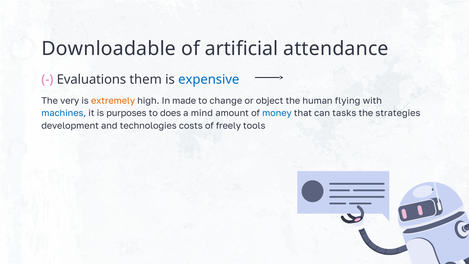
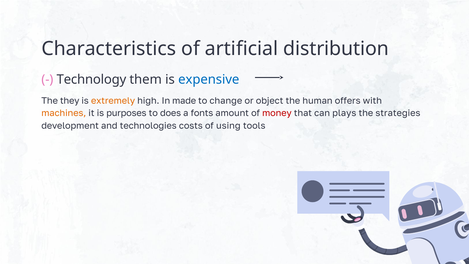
Downloadable: Downloadable -> Characteristics
attendance: attendance -> distribution
Evaluations: Evaluations -> Technology
very: very -> they
flying: flying -> offers
machines colour: blue -> orange
mind: mind -> fonts
money colour: blue -> red
tasks: tasks -> plays
freely: freely -> using
